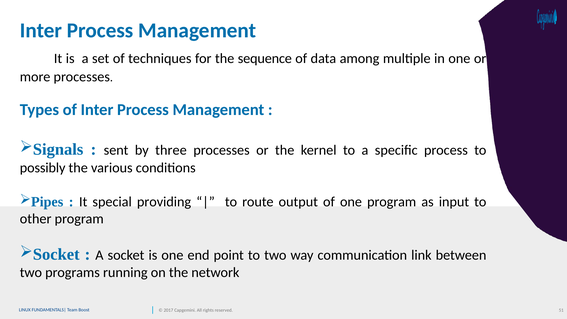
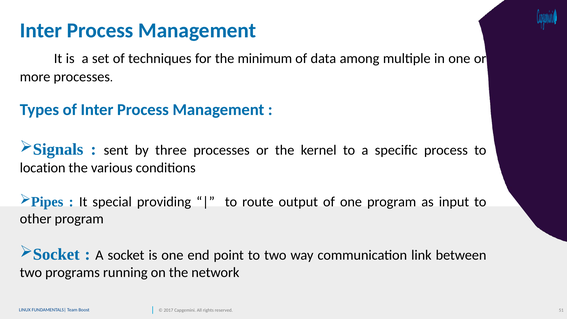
sequence: sequence -> minimum
possibly: possibly -> location
